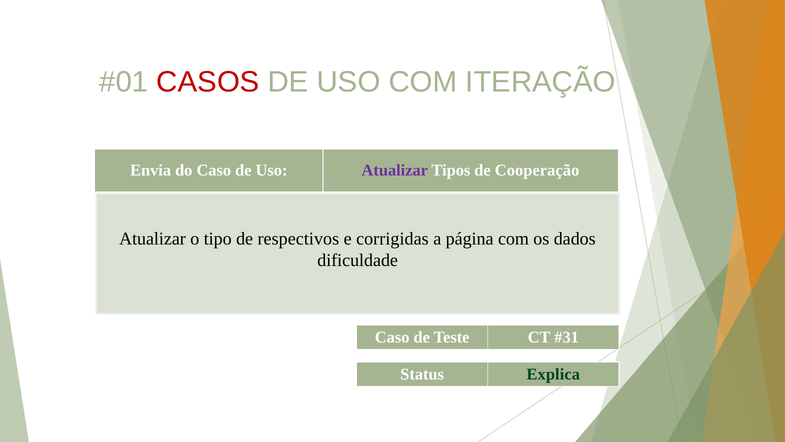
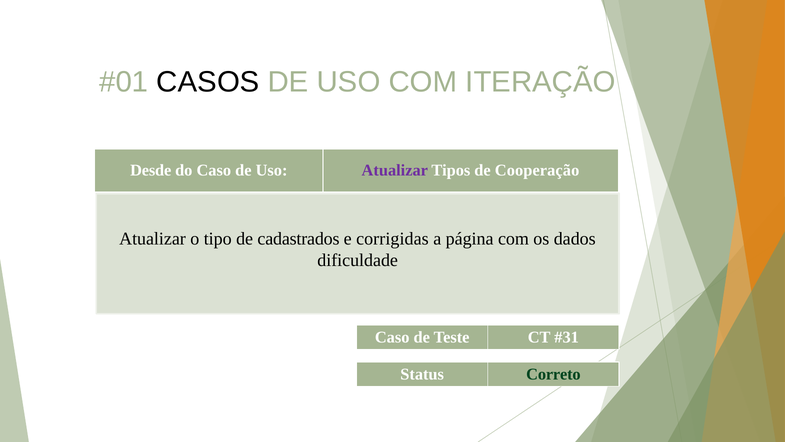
CASOS colour: red -> black
Envia: Envia -> Desde
respectivos: respectivos -> cadastrados
Explica: Explica -> Correto
